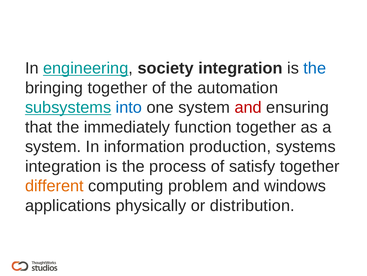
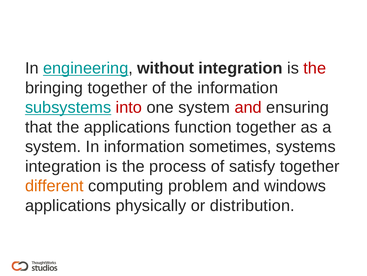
society: society -> without
the at (315, 68) colour: blue -> red
the automation: automation -> information
into colour: blue -> red
the immediately: immediately -> applications
production: production -> sometimes
